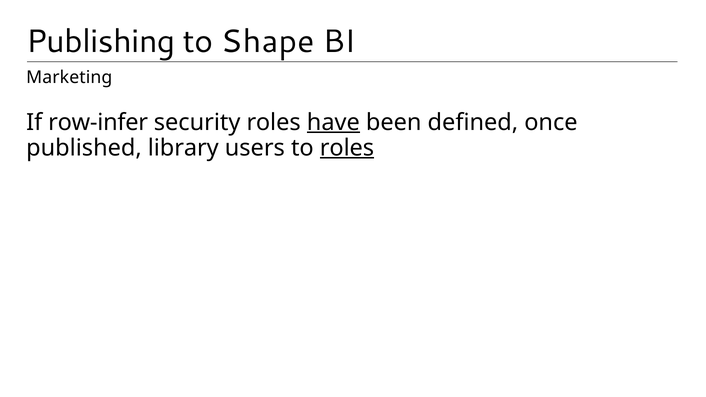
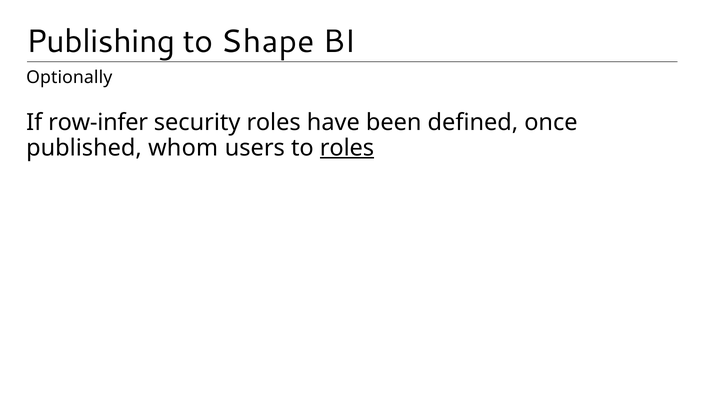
Marketing: Marketing -> Optionally
have underline: present -> none
library: library -> whom
